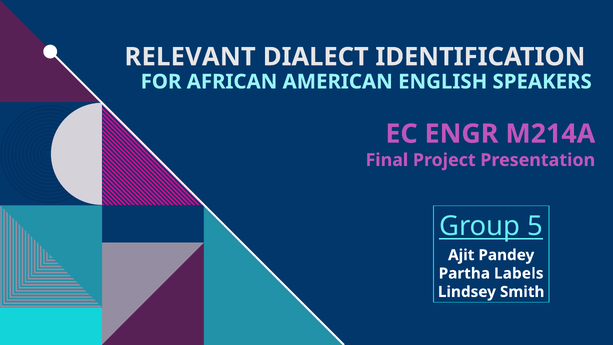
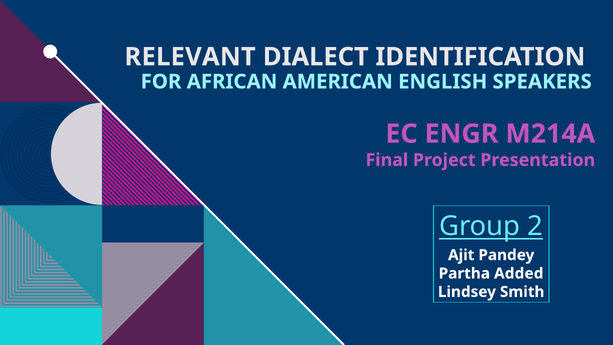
5: 5 -> 2
Labels: Labels -> Added
